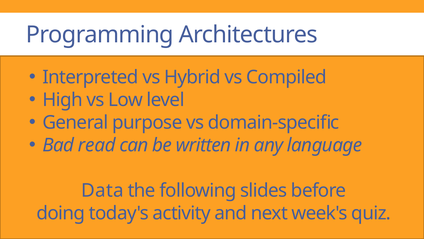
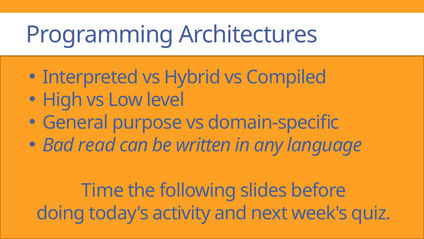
Data: Data -> Time
